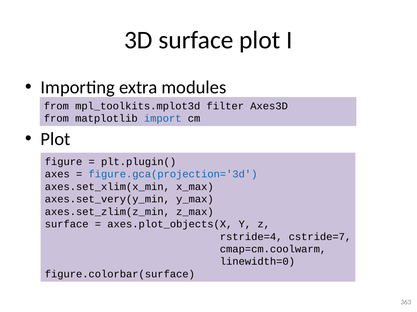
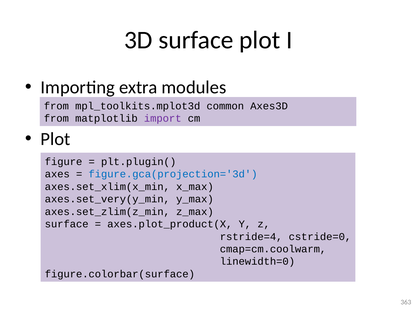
filter: filter -> common
import colour: blue -> purple
axes.plot_objects(X: axes.plot_objects(X -> axes.plot_product(X
cstride=7: cstride=7 -> cstride=0
